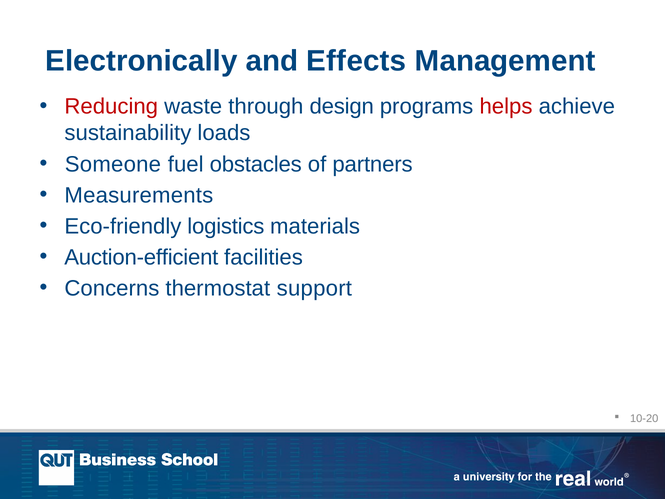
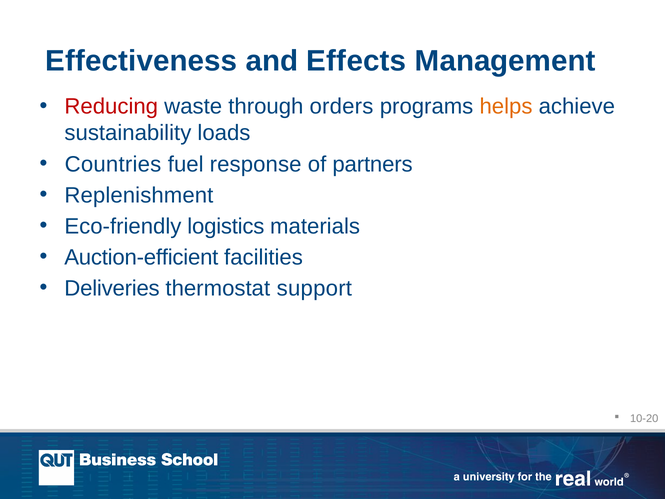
Electronically: Electronically -> Effectiveness
design: design -> orders
helps colour: red -> orange
Someone: Someone -> Countries
obstacles: obstacles -> response
Measurements: Measurements -> Replenishment
Concerns: Concerns -> Deliveries
